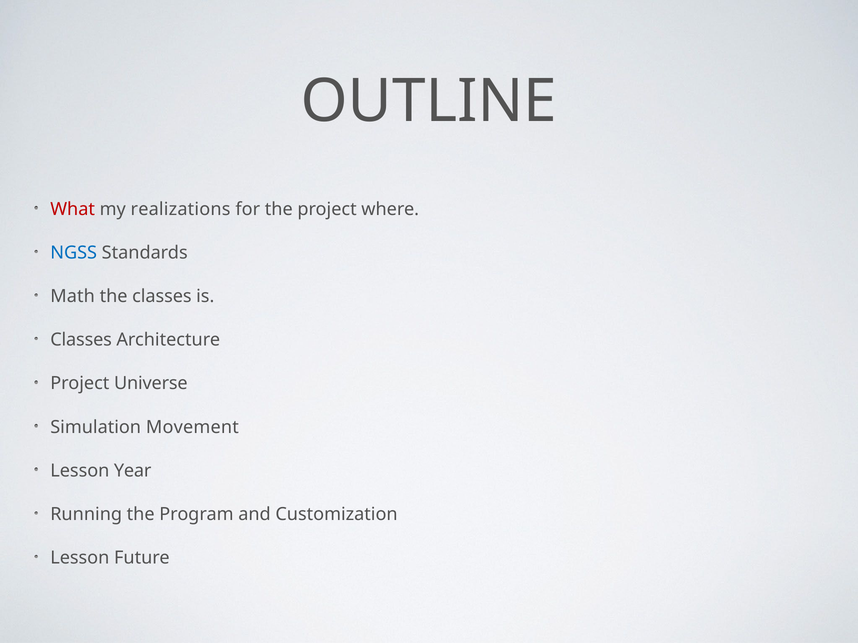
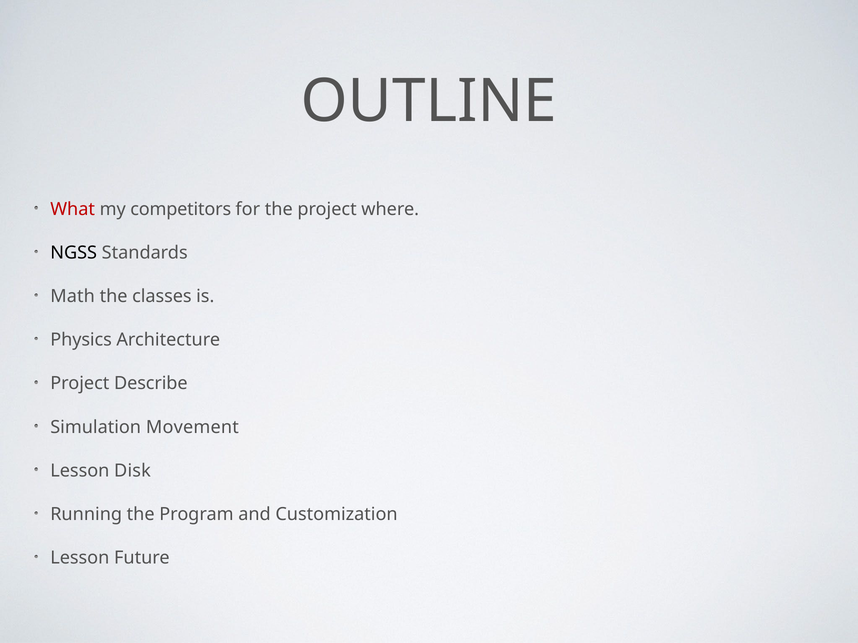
realizations: realizations -> competitors
NGSS colour: blue -> black
Classes at (81, 340): Classes -> Physics
Universe: Universe -> Describe
Year: Year -> Disk
